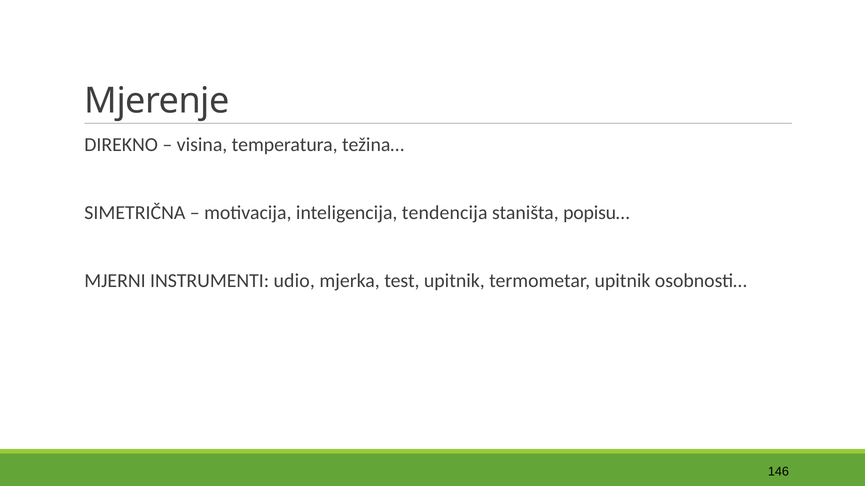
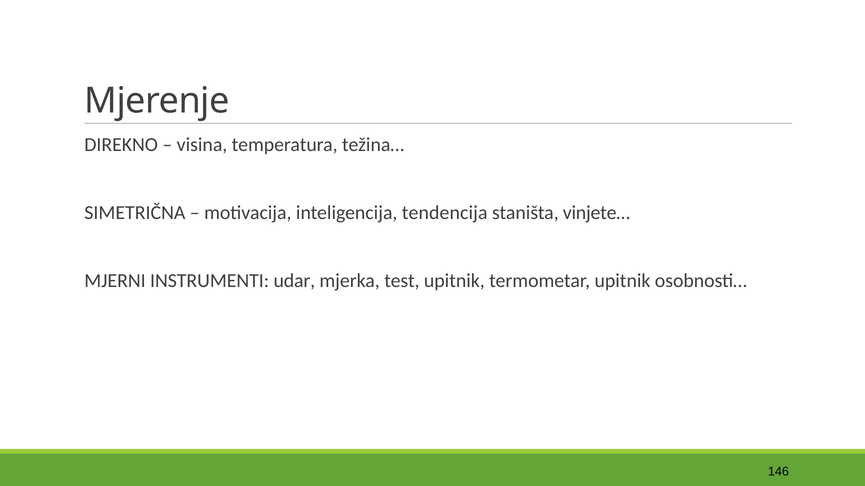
popisu…: popisu… -> vinjete…
udio: udio -> udar
